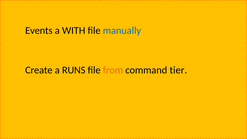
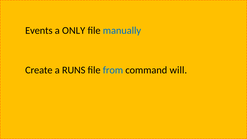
WITH: WITH -> ONLY
from colour: orange -> blue
tier: tier -> will
